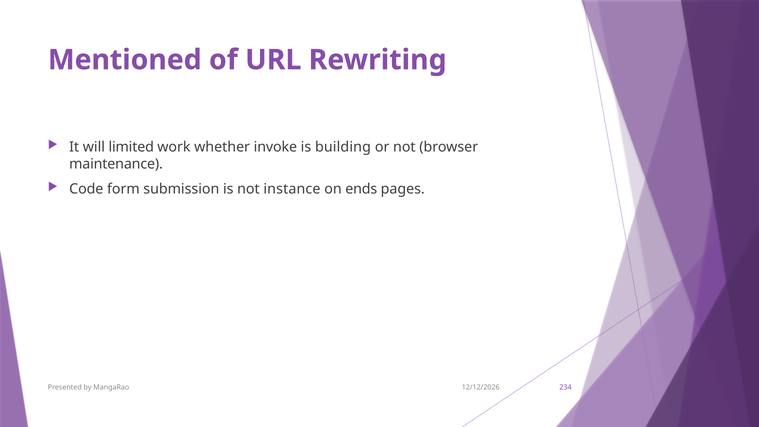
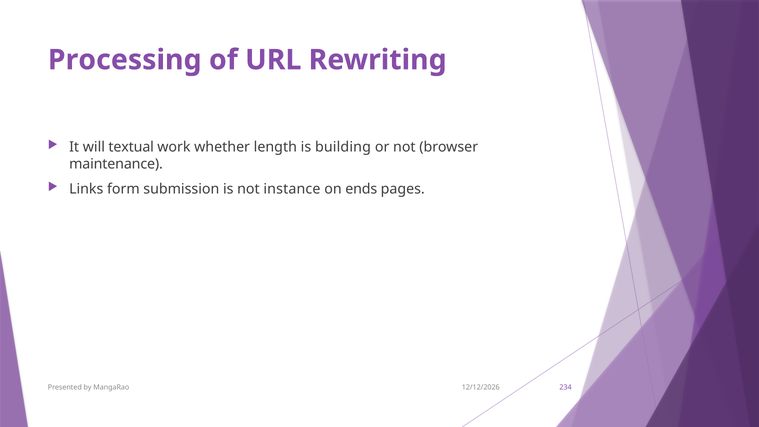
Mentioned: Mentioned -> Processing
limited: limited -> textual
invoke: invoke -> length
Code: Code -> Links
